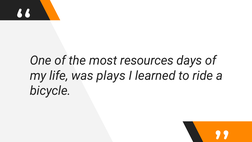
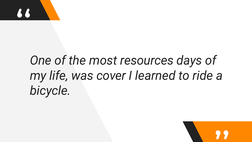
plays: plays -> cover
